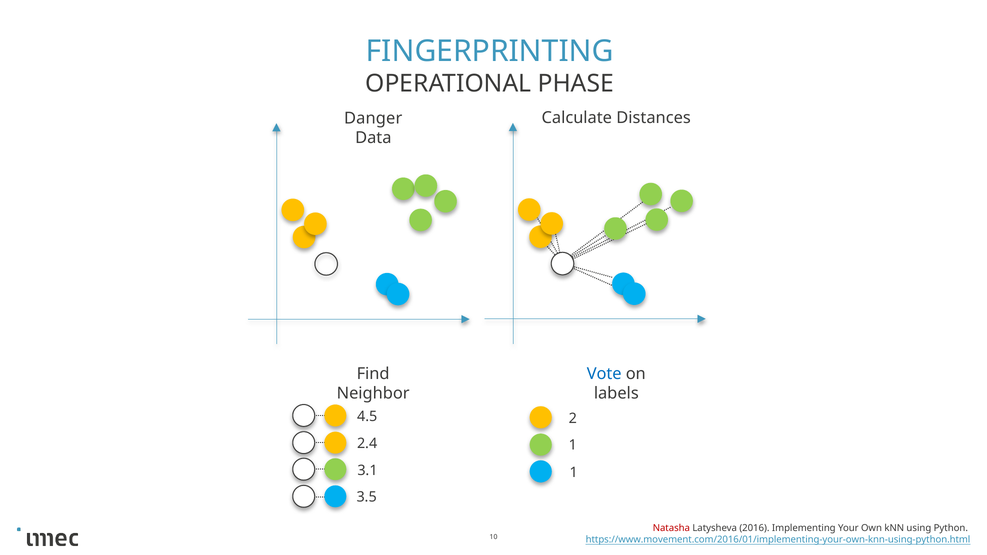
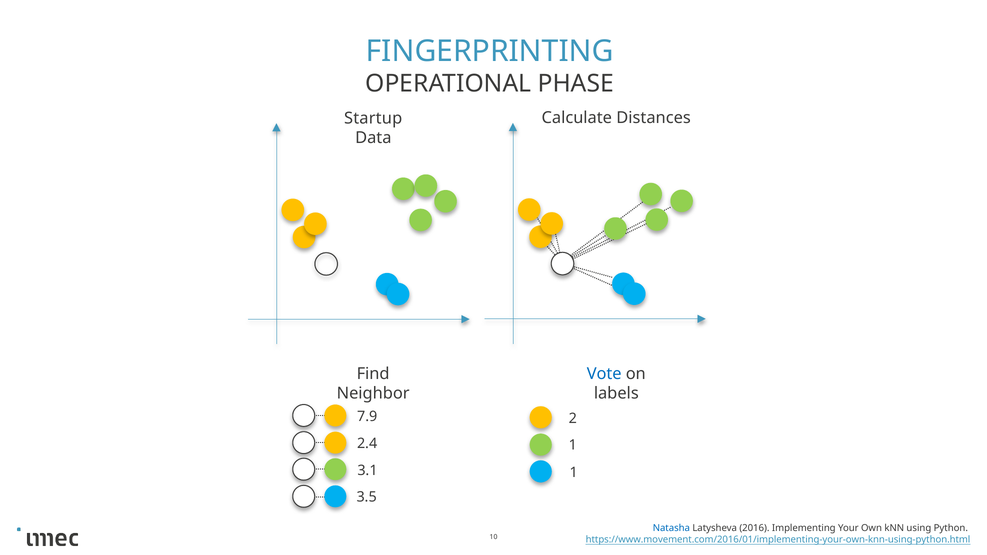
Danger: Danger -> Startup
4.5: 4.5 -> 7.9
Natasha colour: red -> blue
